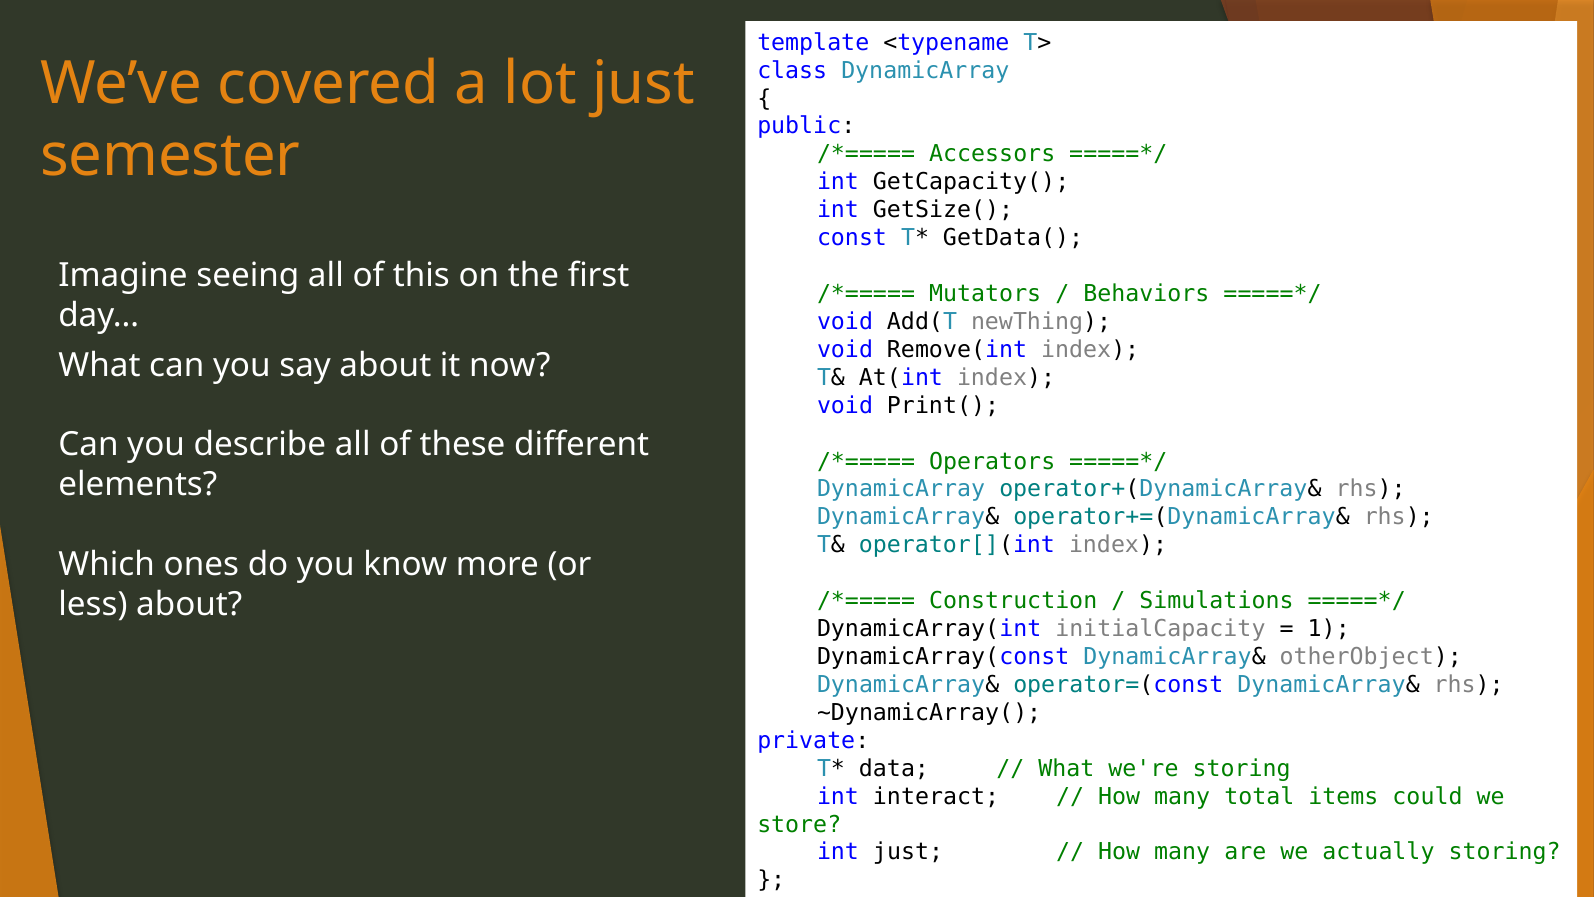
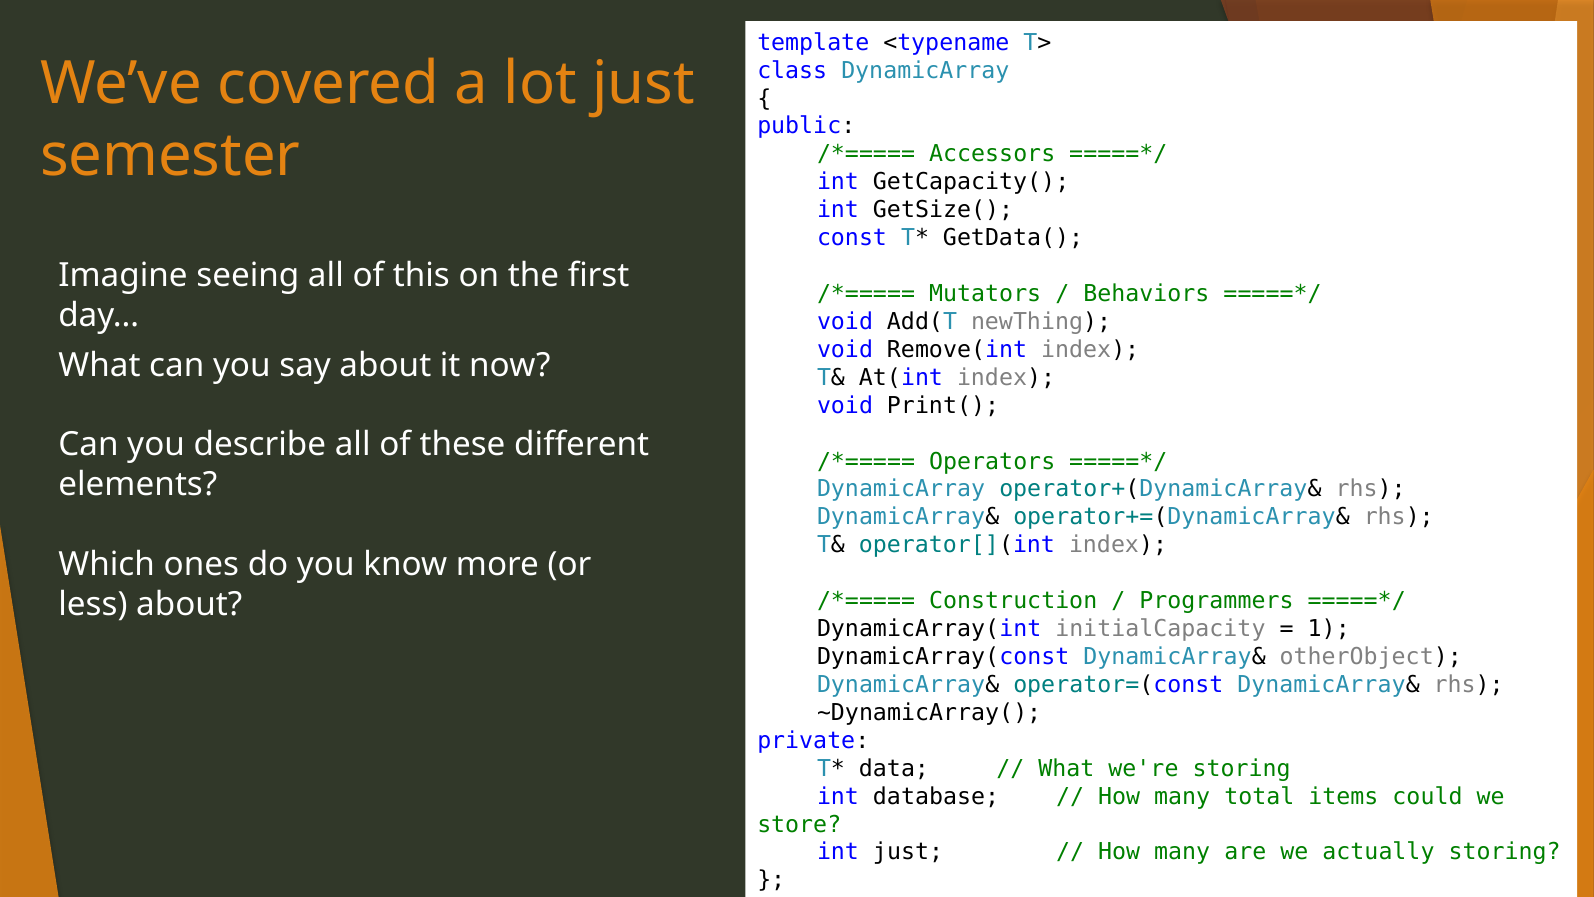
Simulations: Simulations -> Programmers
interact: interact -> database
